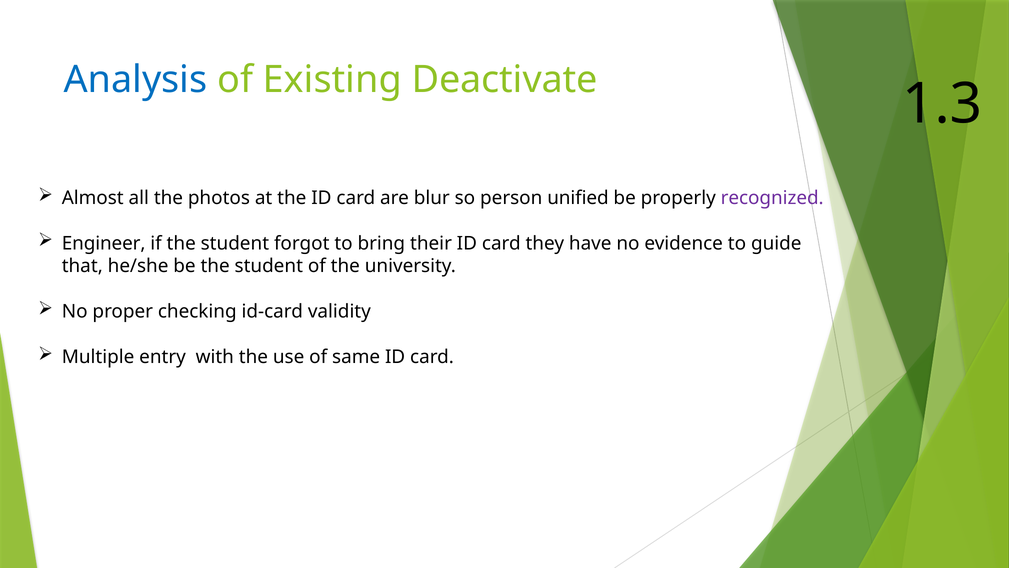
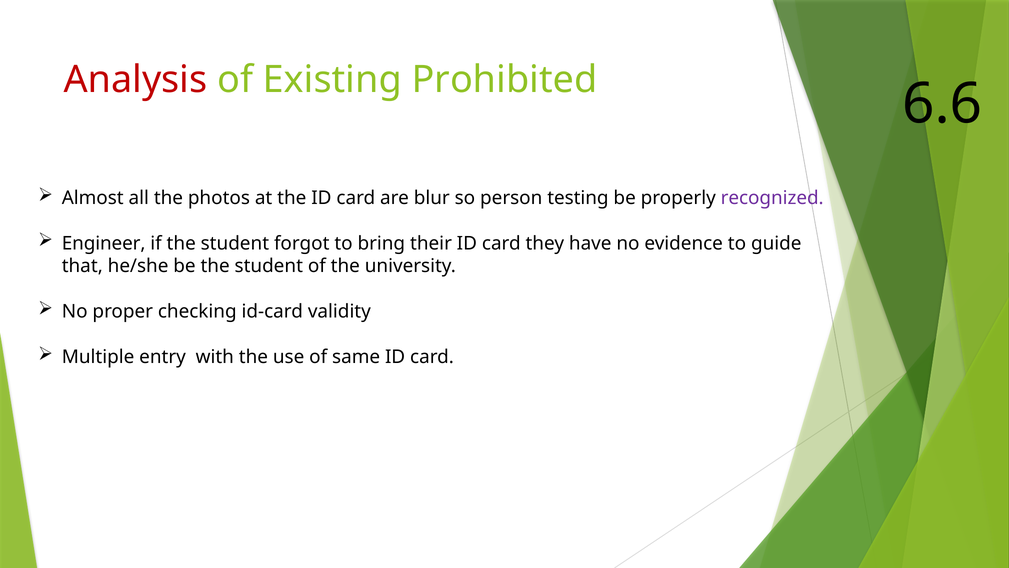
Analysis colour: blue -> red
Deactivate: Deactivate -> Prohibited
1.3: 1.3 -> 6.6
unified: unified -> testing
